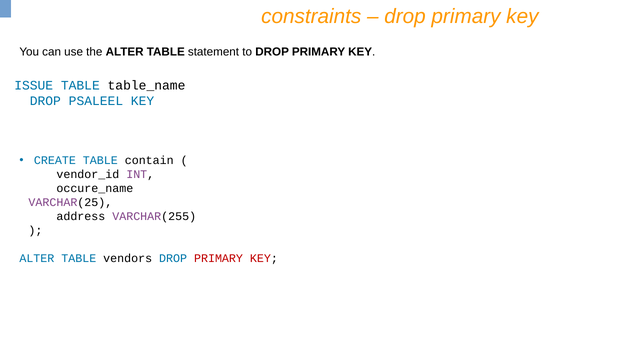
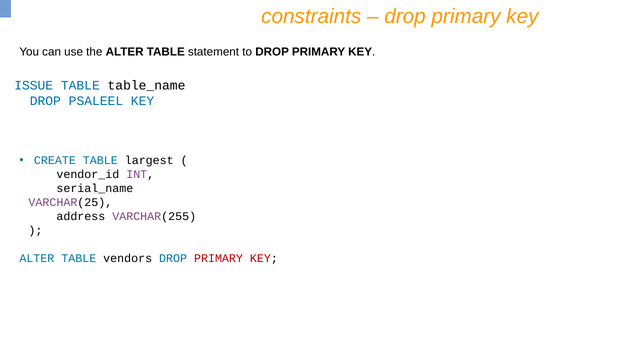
contain: contain -> largest
occure_name: occure_name -> serial_name
